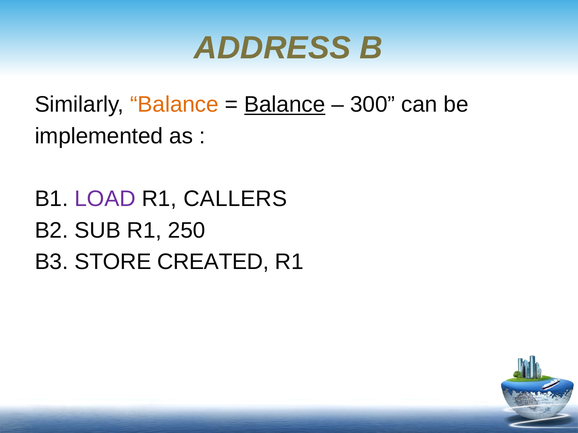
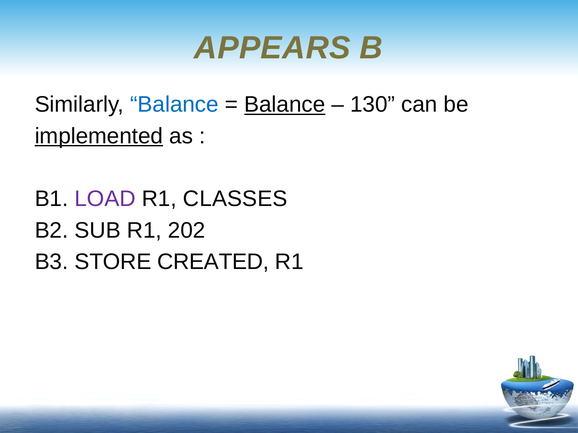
ADDRESS: ADDRESS -> APPEARS
Balance at (174, 105) colour: orange -> blue
300: 300 -> 130
implemented underline: none -> present
CALLERS: CALLERS -> CLASSES
250: 250 -> 202
